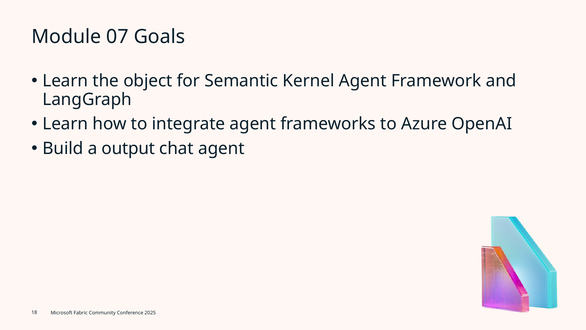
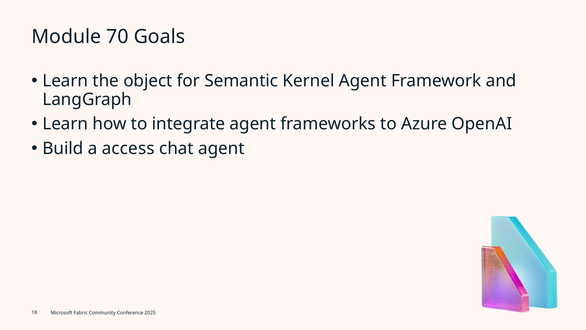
07: 07 -> 70
output: output -> access
